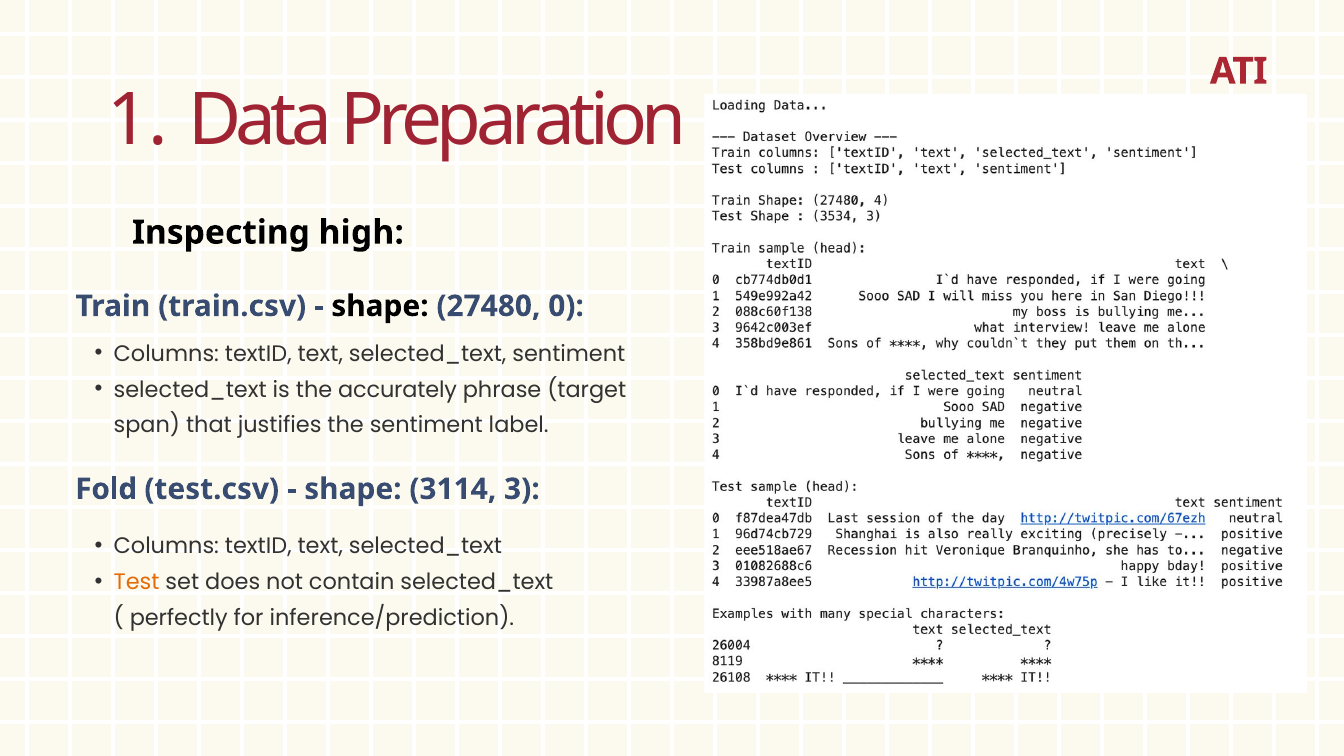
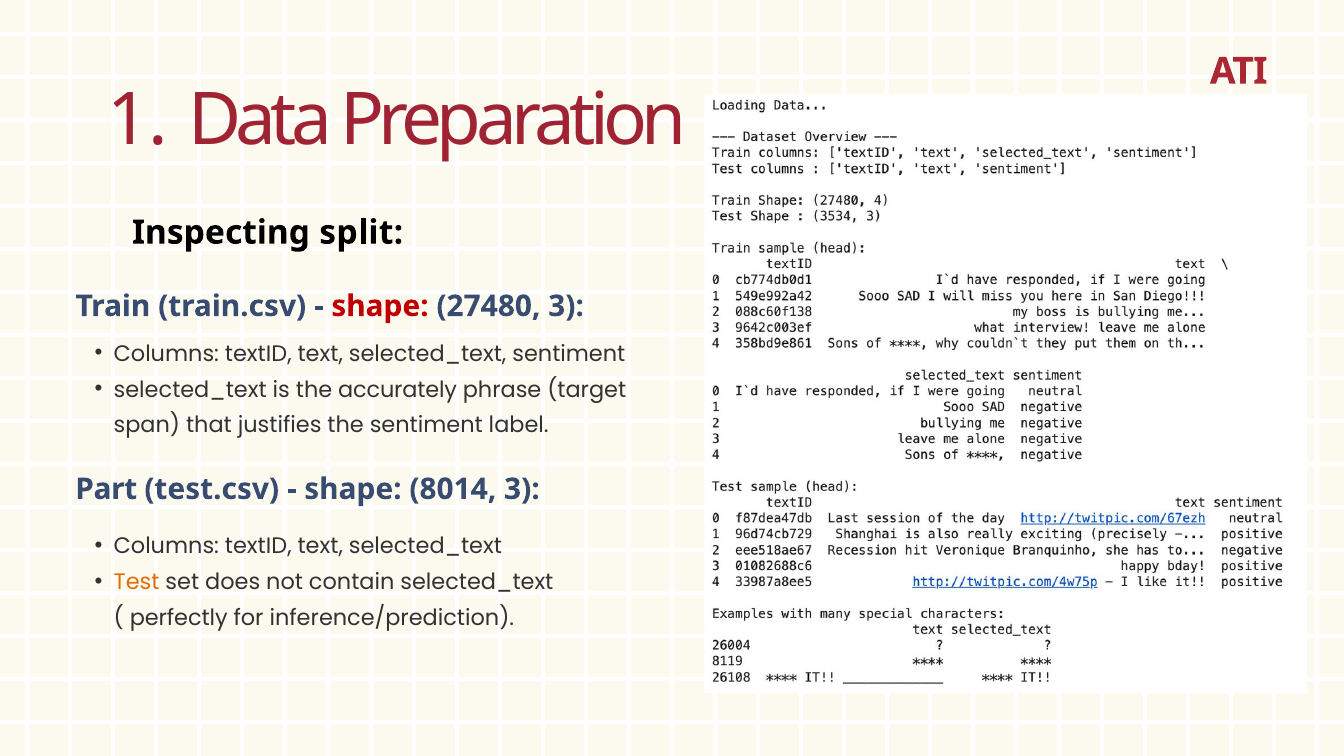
high: high -> split
shape at (380, 306) colour: black -> red
27480 0: 0 -> 3
Fold: Fold -> Part
3114: 3114 -> 8014
